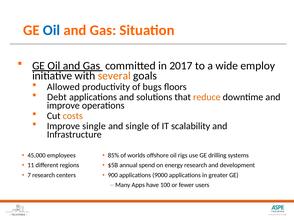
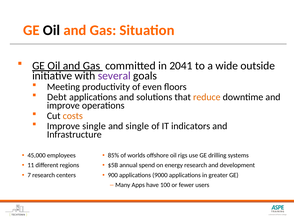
Oil at (52, 30) colour: blue -> black
2017: 2017 -> 2041
employ: employ -> outside
several colour: orange -> purple
Allowed: Allowed -> Meeting
bugs: bugs -> even
scalability: scalability -> indicators
